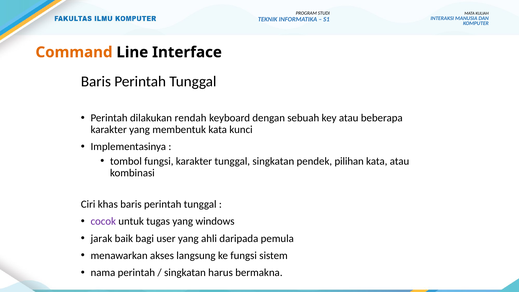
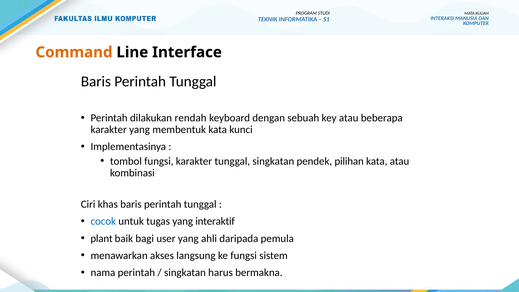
cocok colour: purple -> blue
windows: windows -> interaktif
jarak: jarak -> plant
